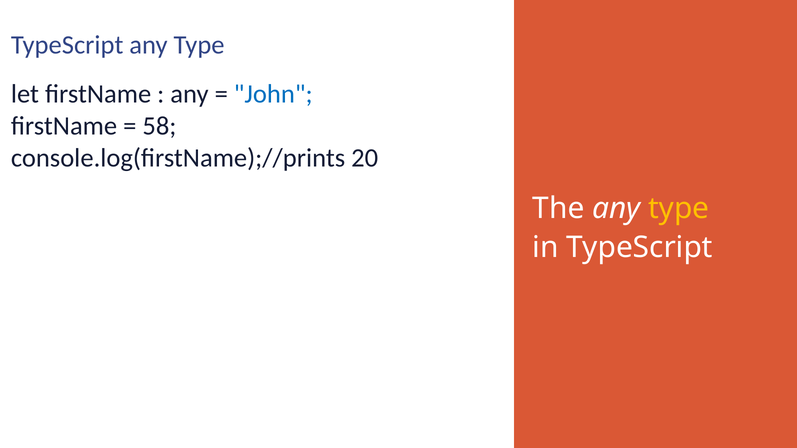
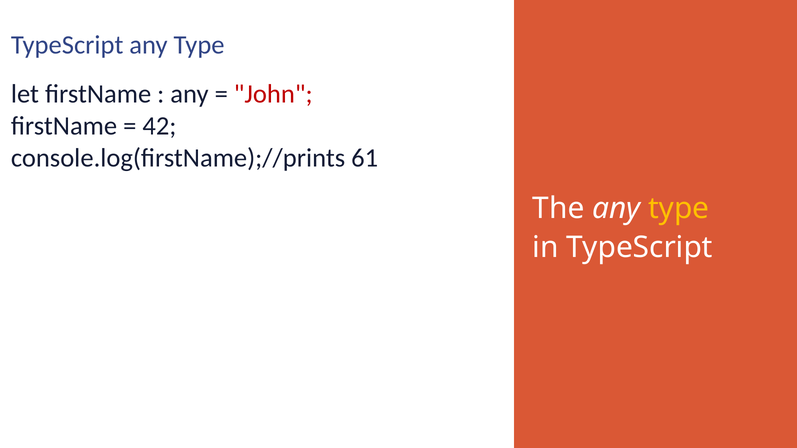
John colour: blue -> red
58: 58 -> 42
20: 20 -> 61
